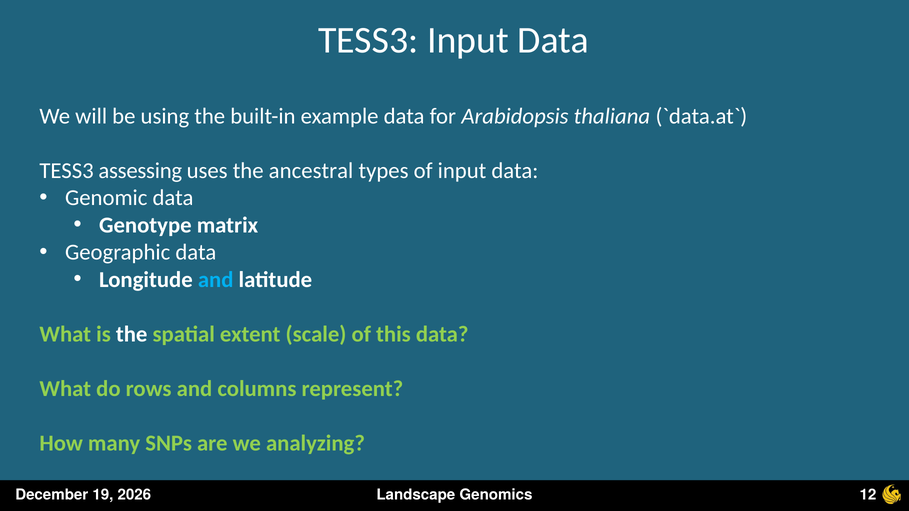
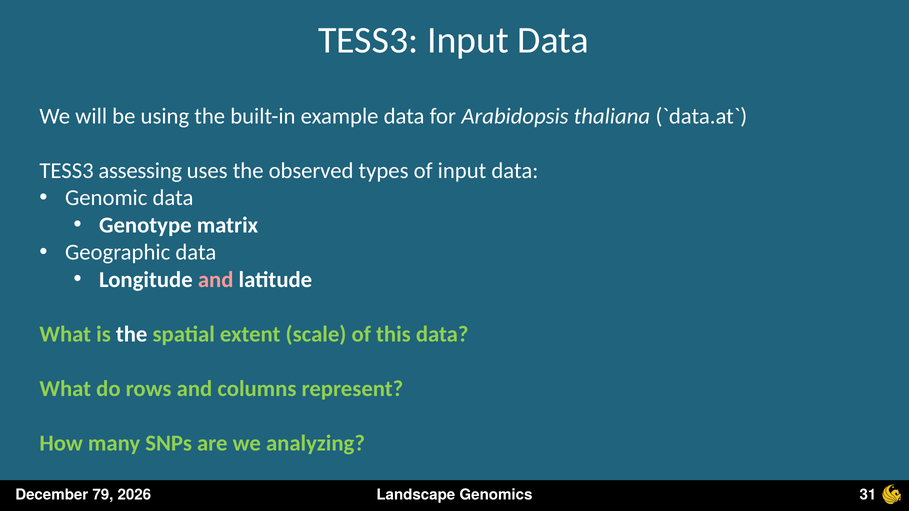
ancestral: ancestral -> observed
and at (216, 280) colour: light blue -> pink
19: 19 -> 79
12: 12 -> 31
